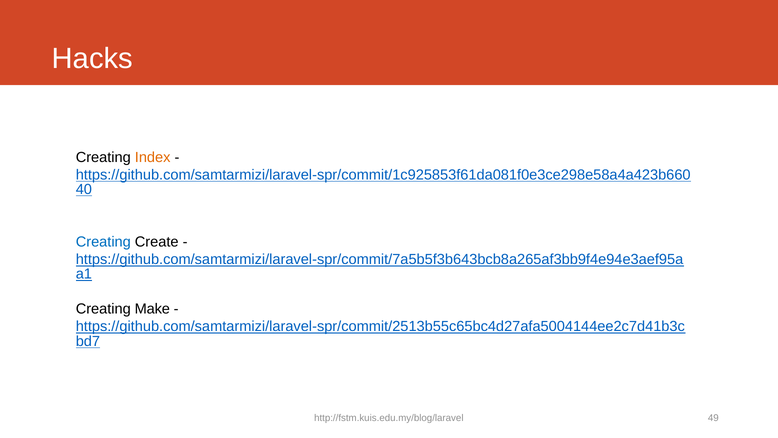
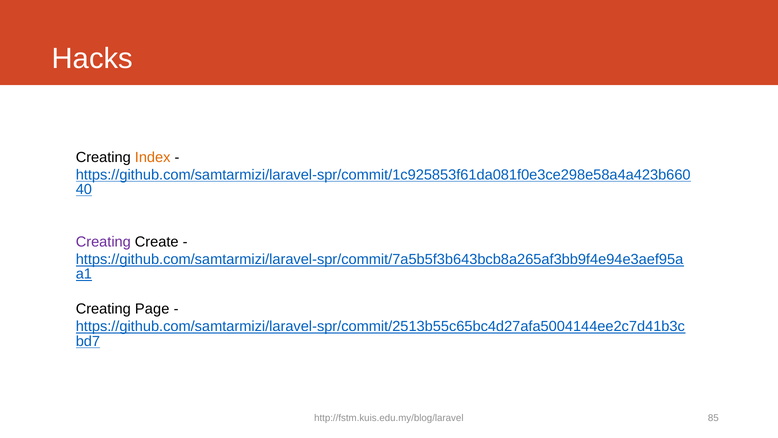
Creating at (103, 242) colour: blue -> purple
Make: Make -> Page
49: 49 -> 85
